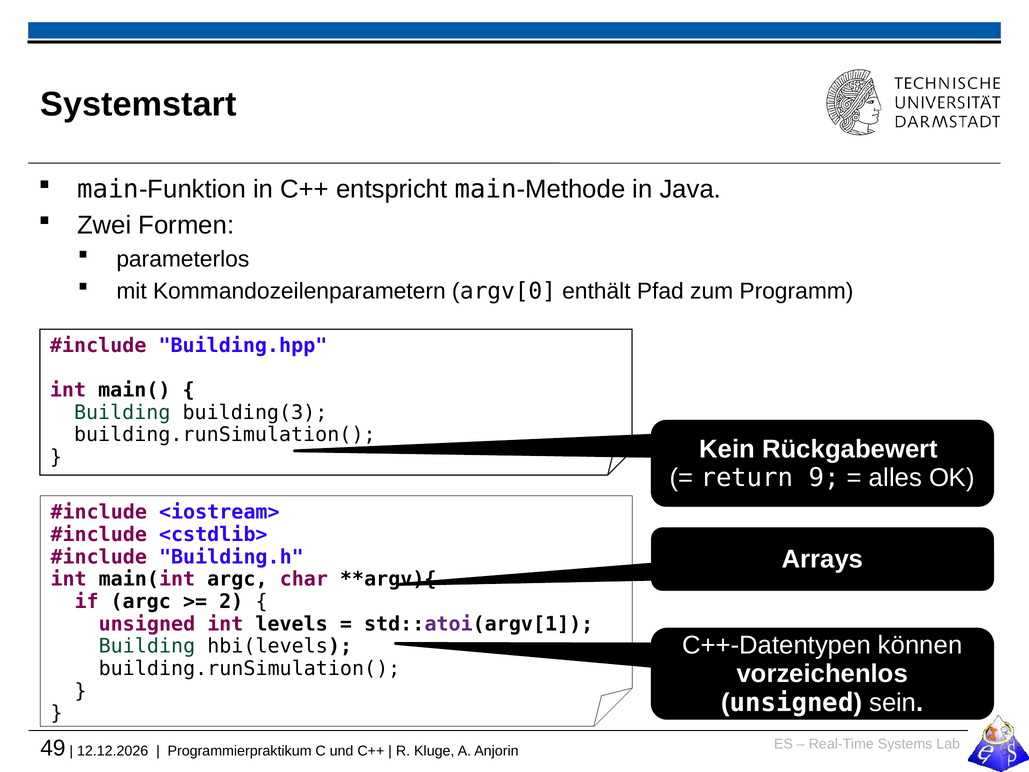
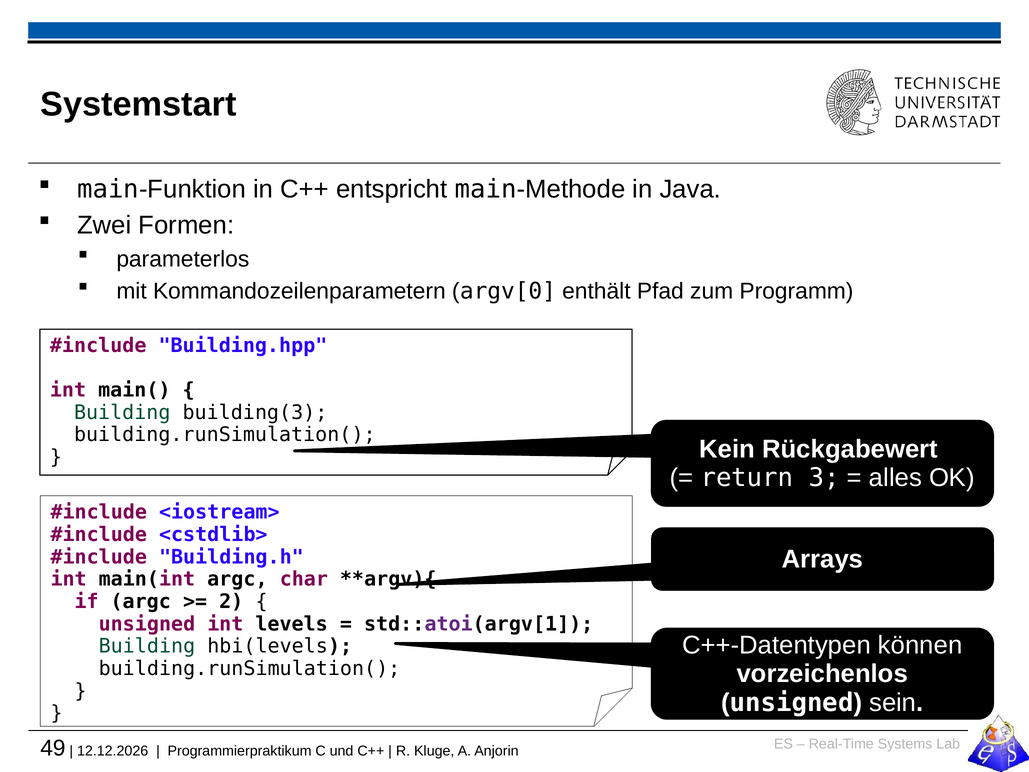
9: 9 -> 3
